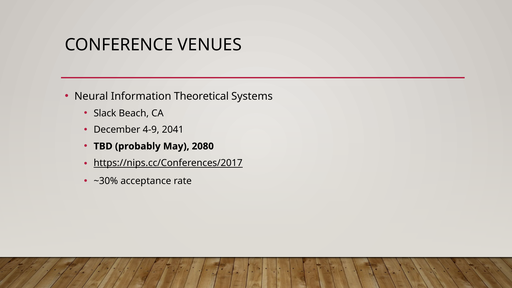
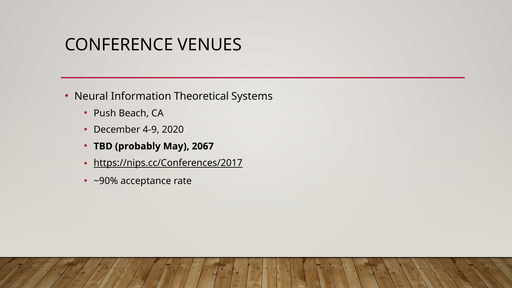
Slack: Slack -> Push
2041: 2041 -> 2020
2080: 2080 -> 2067
~30%: ~30% -> ~90%
